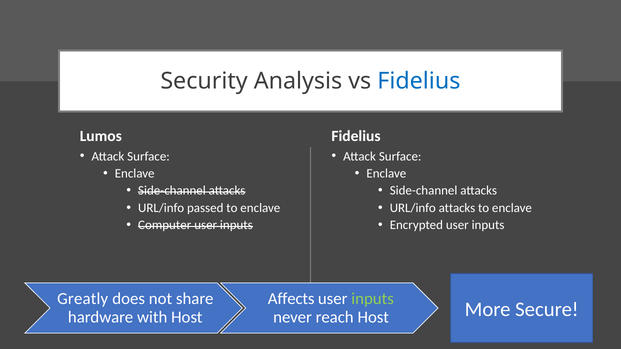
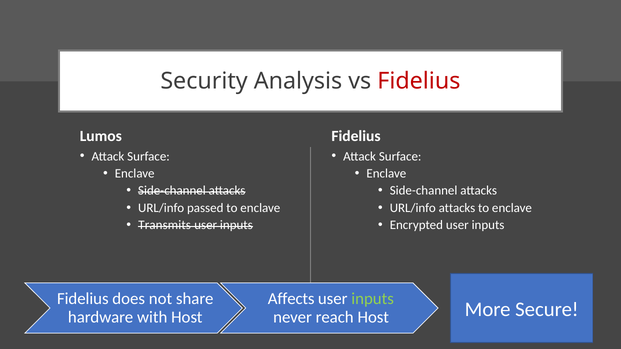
Fidelius at (419, 81) colour: blue -> red
Computer: Computer -> Transmits
Greatly at (83, 299): Greatly -> Fidelius
